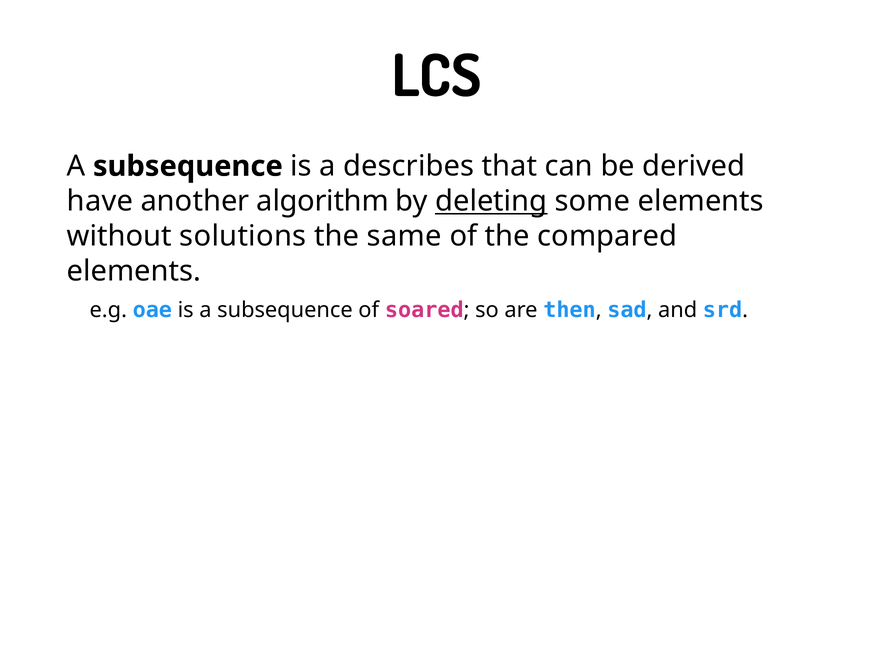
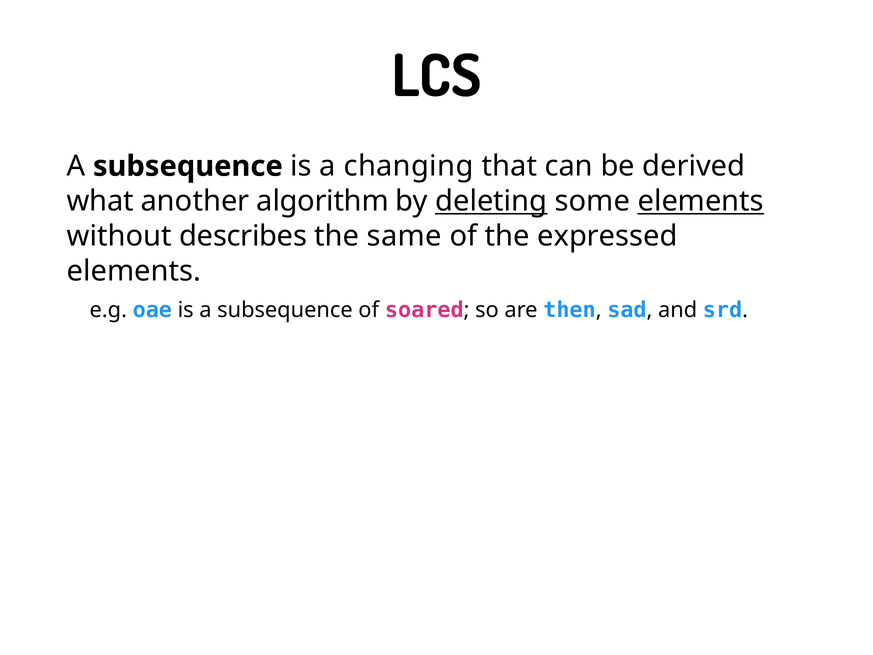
describes: describes -> changing
have: have -> what
elements at (701, 201) underline: none -> present
solutions: solutions -> describes
compared: compared -> expressed
